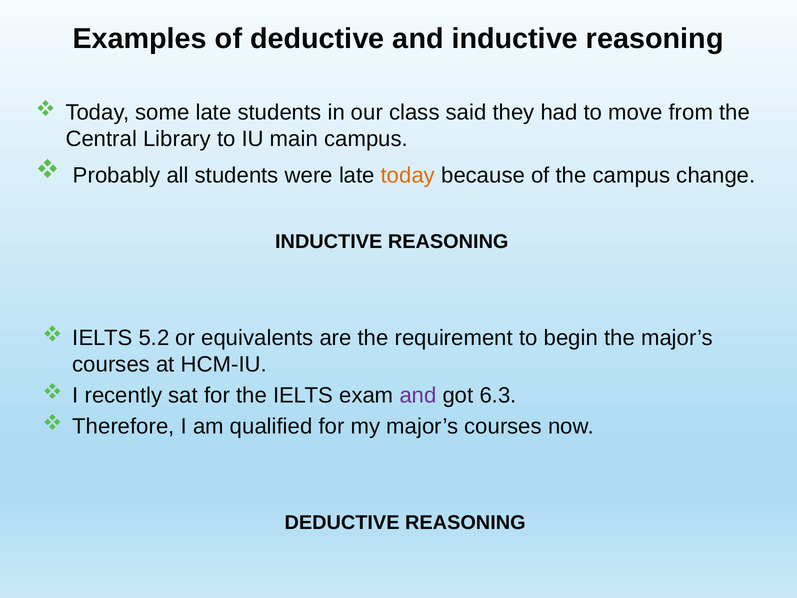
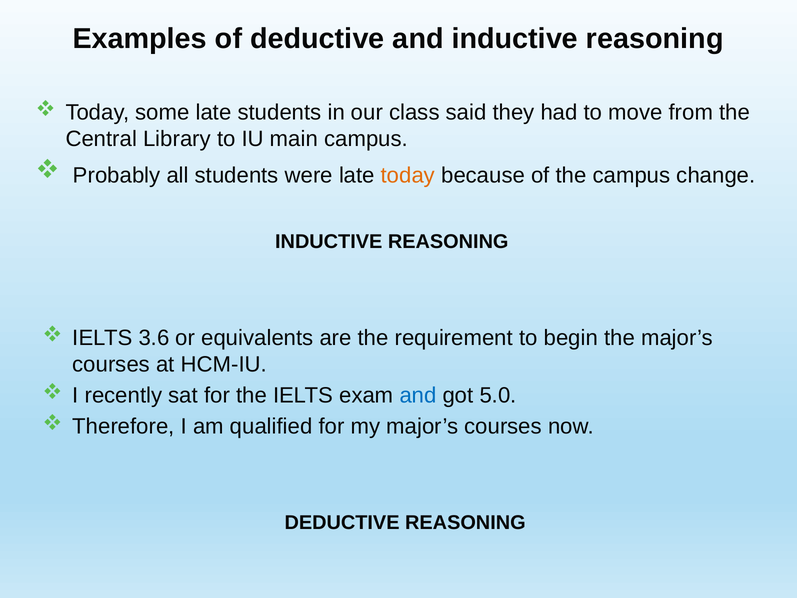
5.2: 5.2 -> 3.6
and at (418, 395) colour: purple -> blue
6.3: 6.3 -> 5.0
